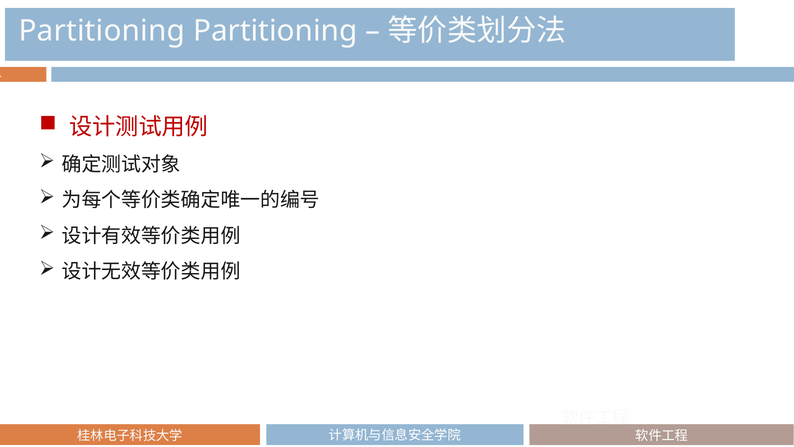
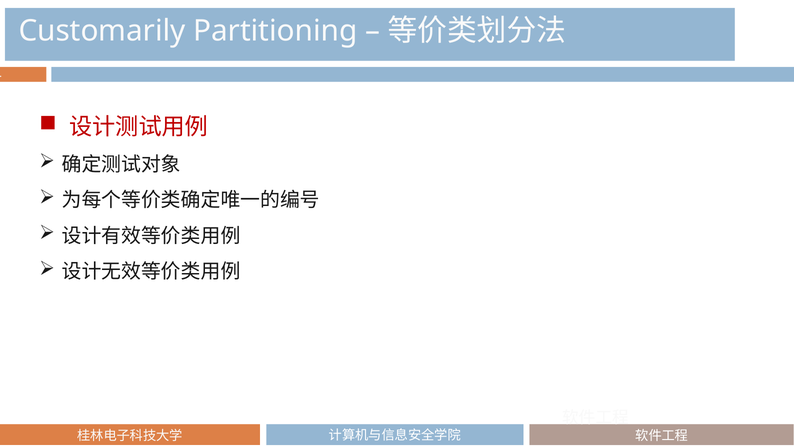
Partitioning at (102, 31): Partitioning -> Customarily
